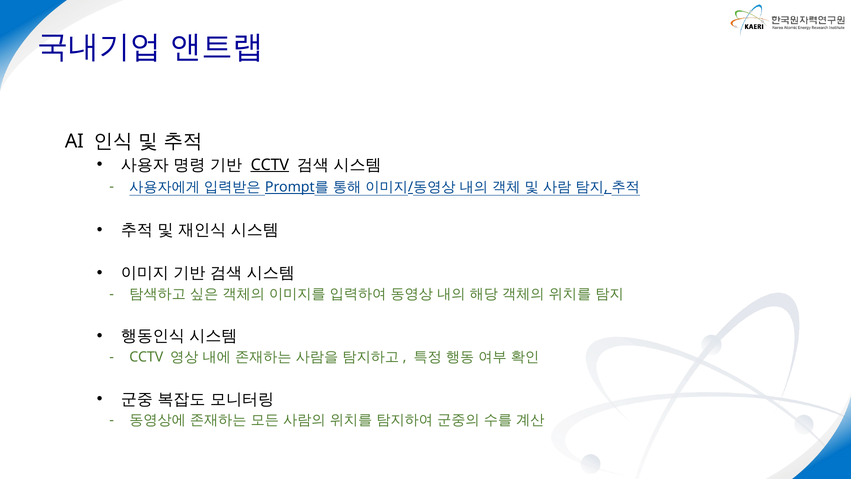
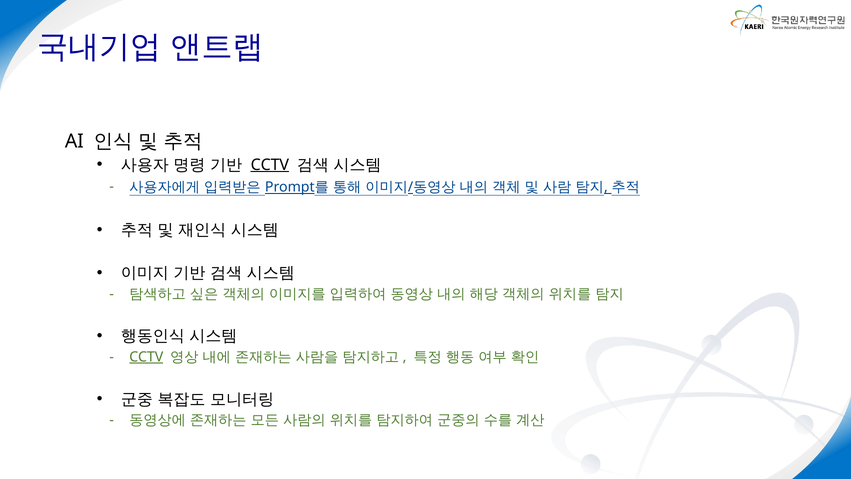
CCTV at (146, 357) underline: none -> present
